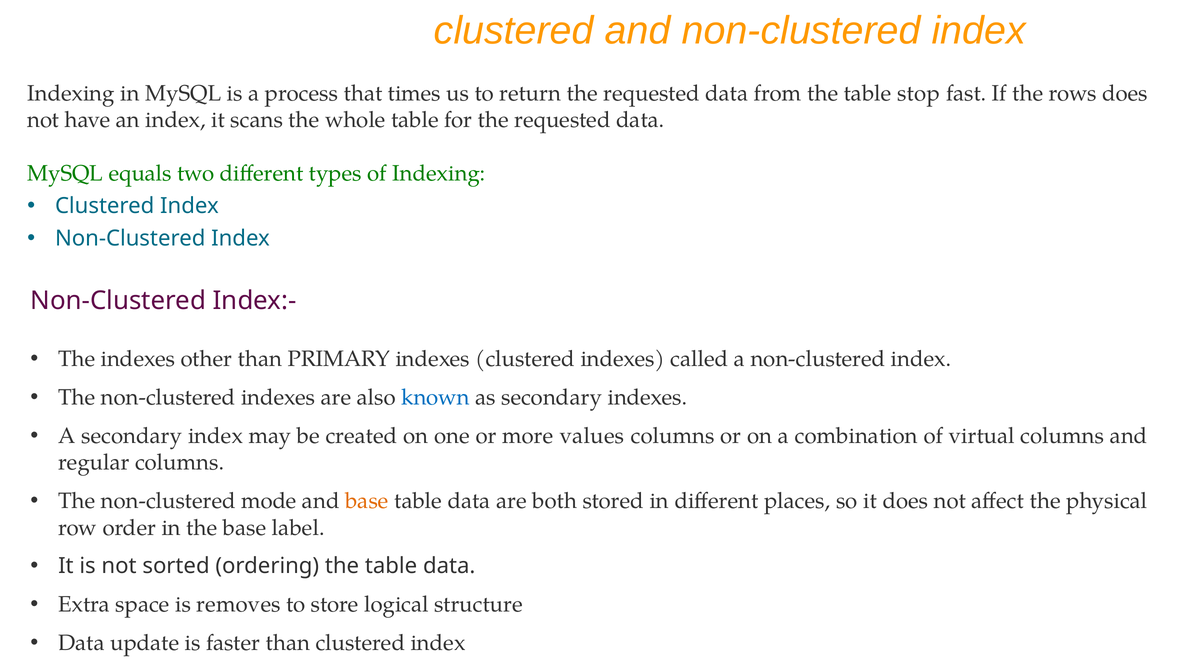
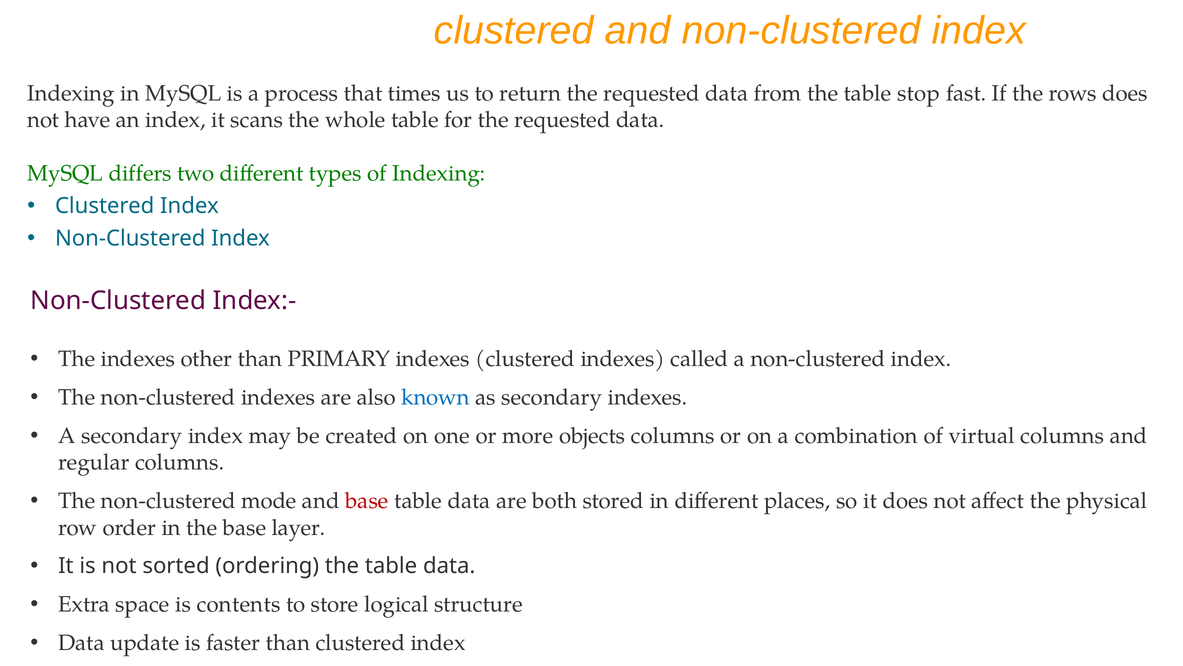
equals: equals -> differs
values: values -> objects
base at (367, 501) colour: orange -> red
label: label -> layer
removes: removes -> contents
